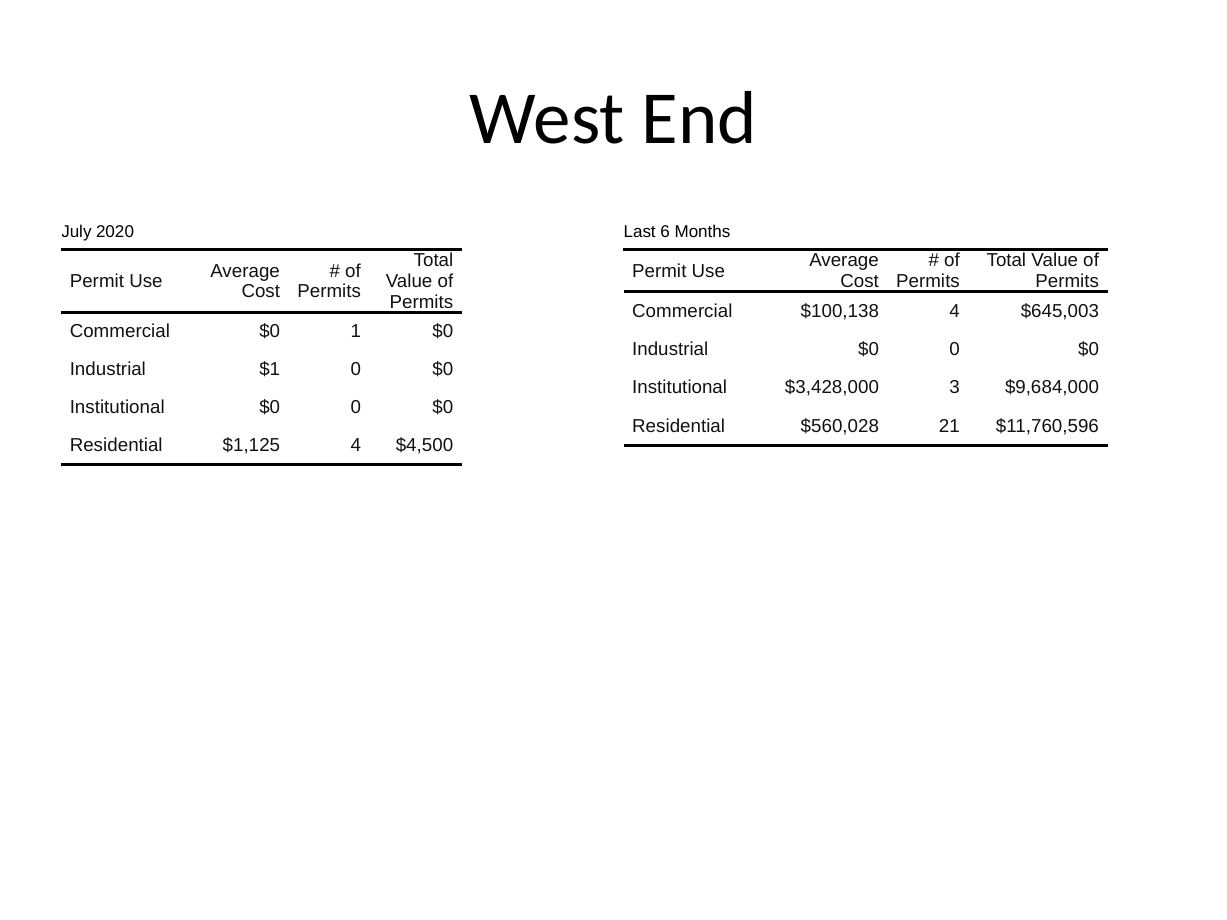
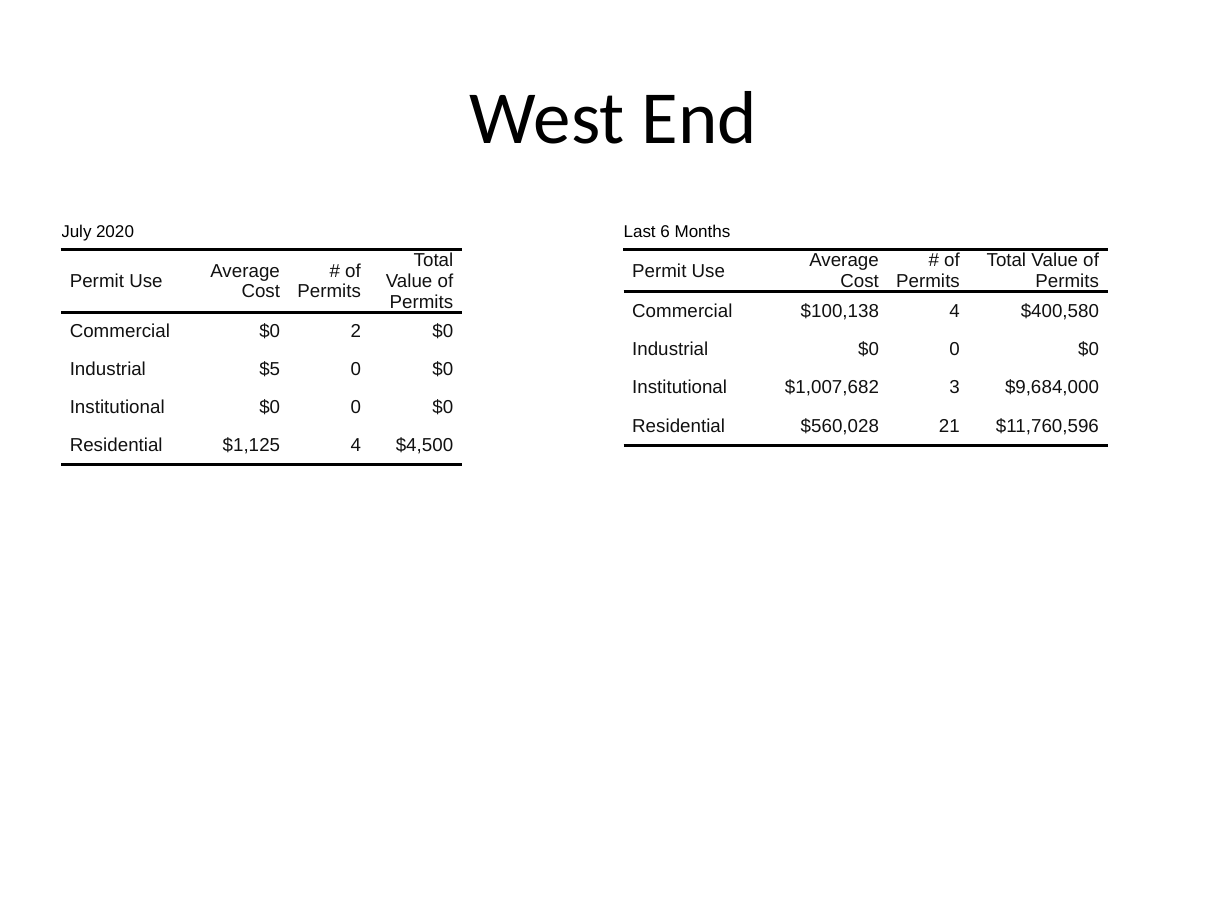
$645,003: $645,003 -> $400,580
1: 1 -> 2
$1: $1 -> $5
$3,428,000: $3,428,000 -> $1,007,682
